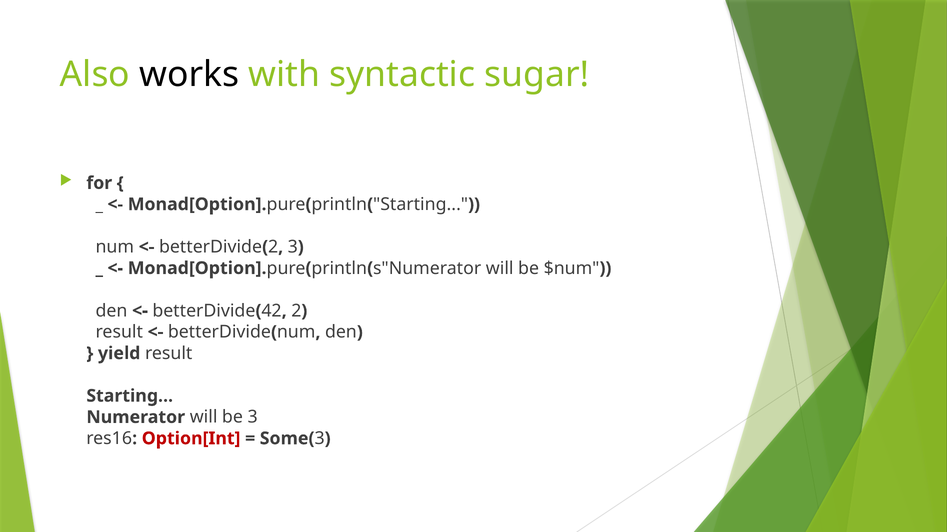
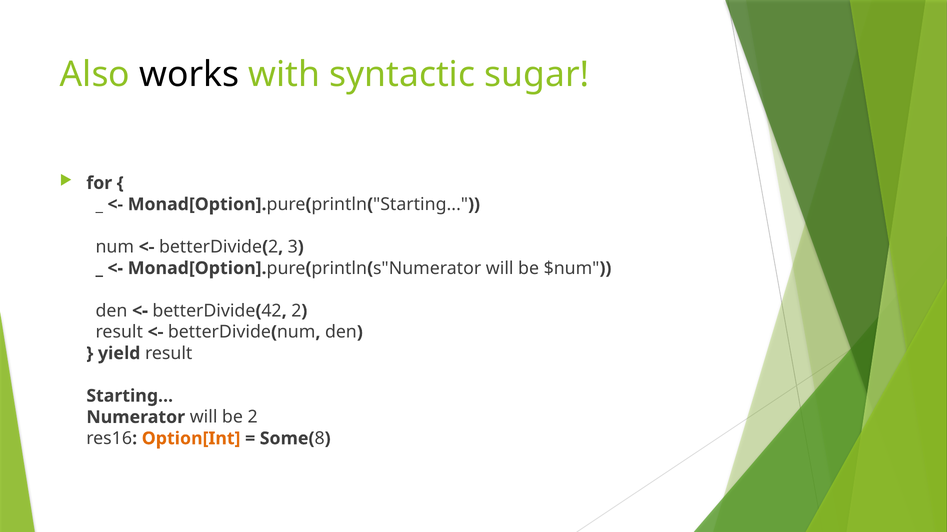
be 3: 3 -> 2
Option[Int colour: red -> orange
3 at (320, 439): 3 -> 8
